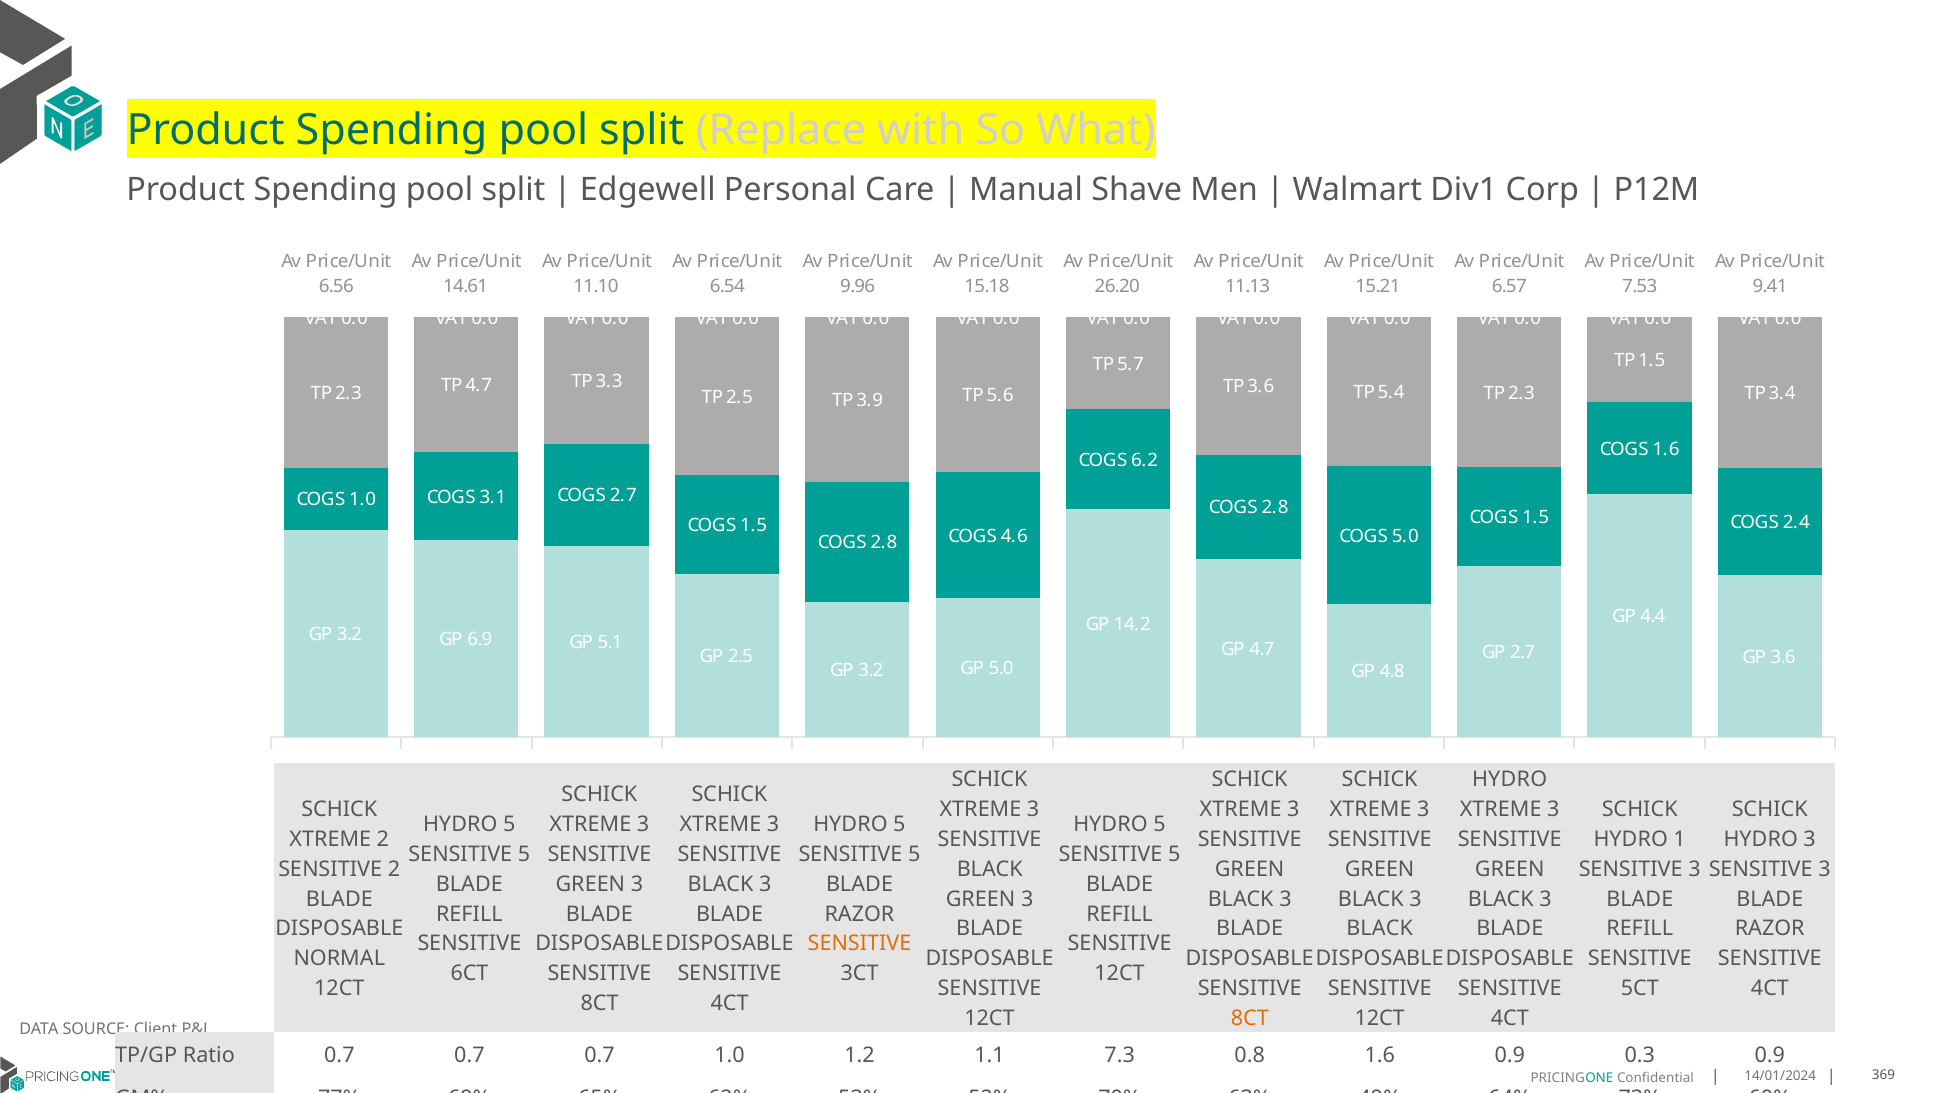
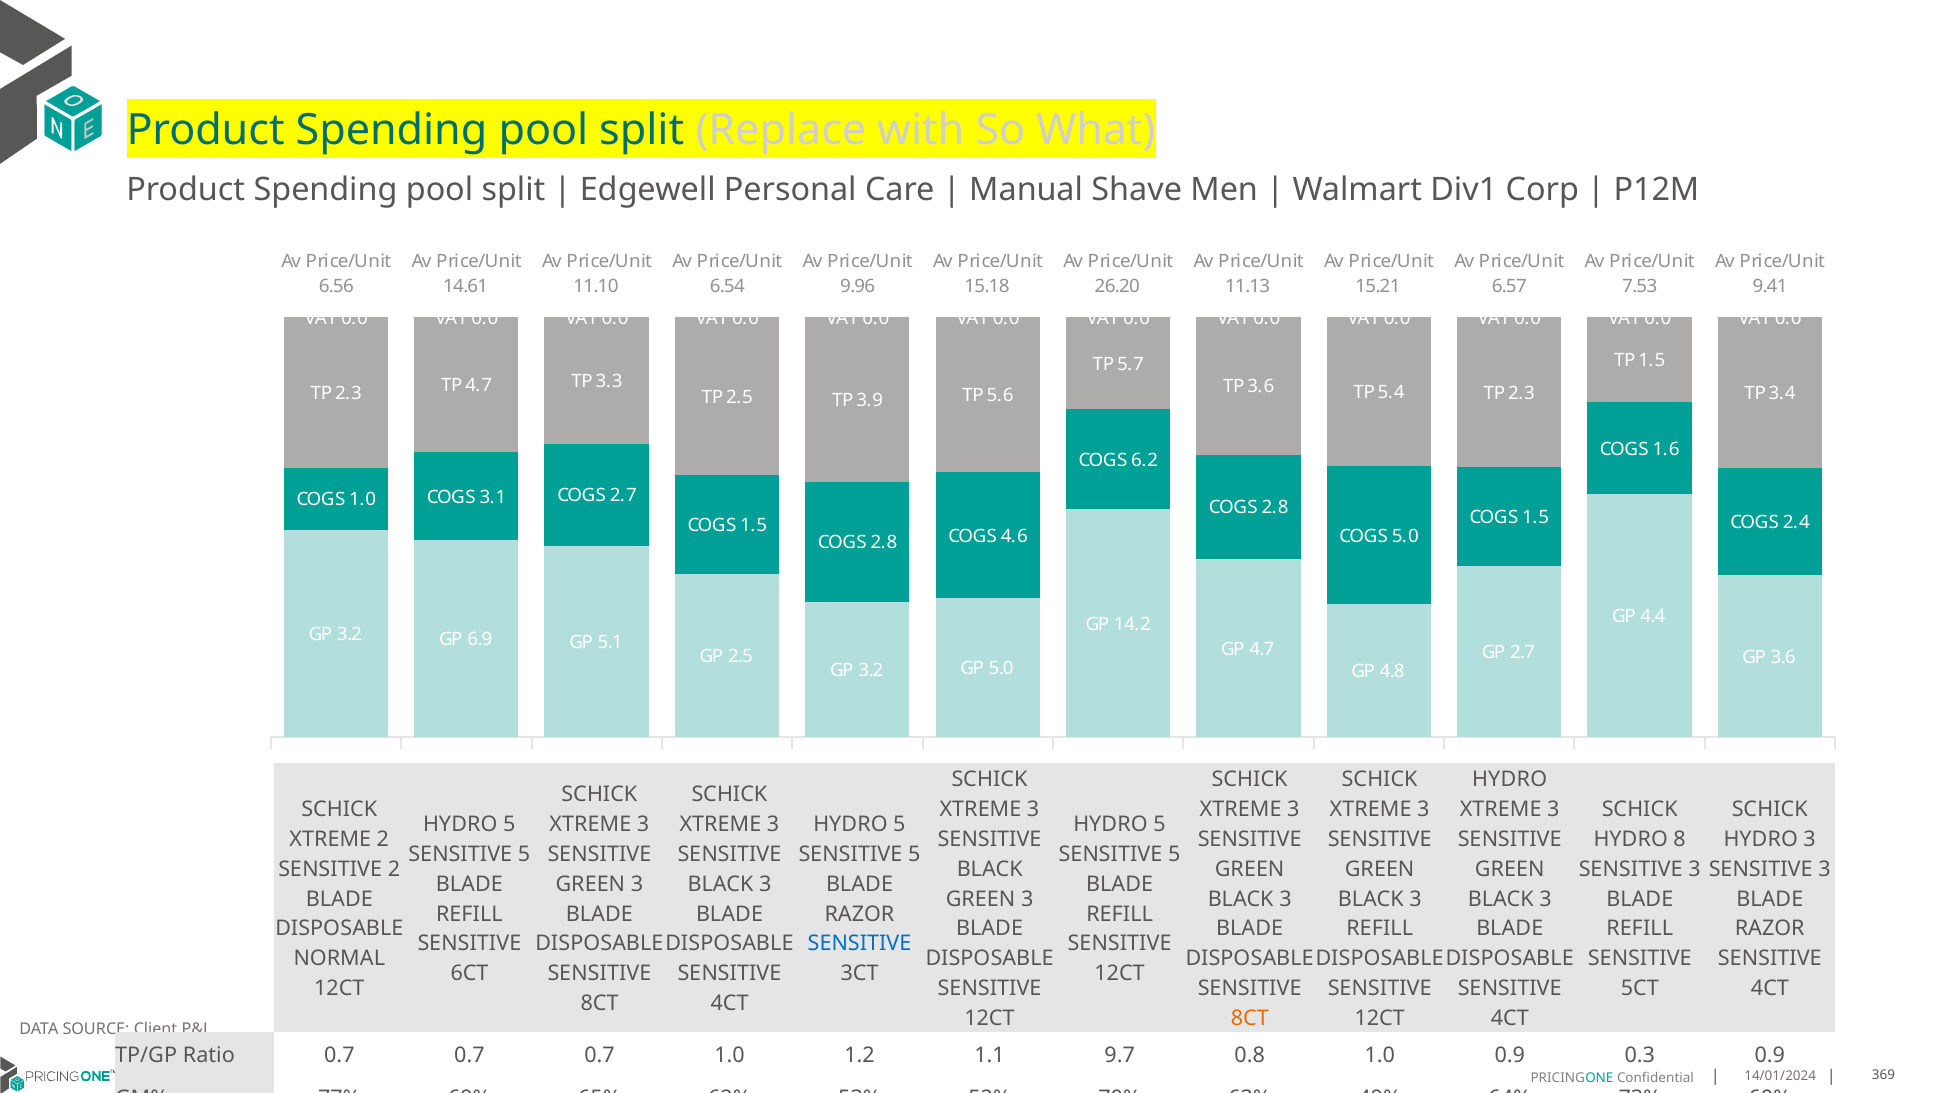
1: 1 -> 8
BLACK at (1380, 929): BLACK -> REFILL
SENSITIVE at (860, 944) colour: orange -> blue
7.3: 7.3 -> 9.7
0.8 1.6: 1.6 -> 1.0
